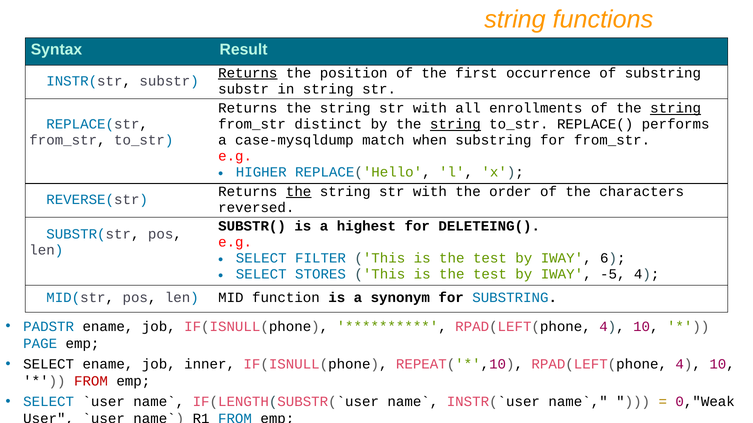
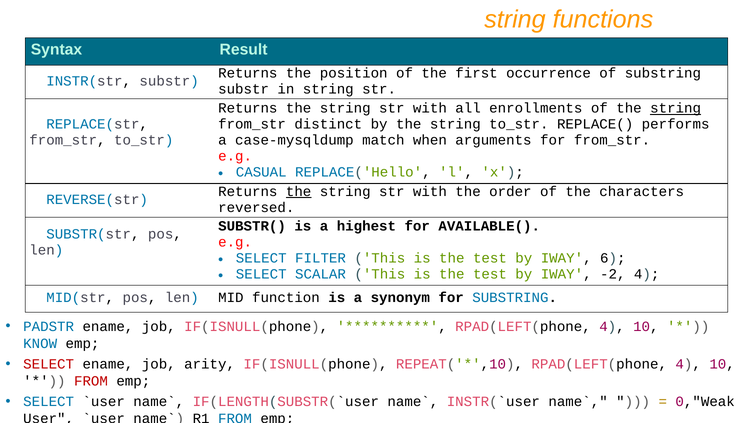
Returns at (248, 73) underline: present -> none
string at (455, 124) underline: present -> none
when substring: substring -> arguments
HIGHER: HIGHER -> CASUAL
DELETEING(: DELETEING( -> AVAILABLE(
STORES: STORES -> SCALAR
-5: -5 -> -2
PAGE: PAGE -> KNOW
SELECT at (49, 365) colour: black -> red
inner: inner -> arity
